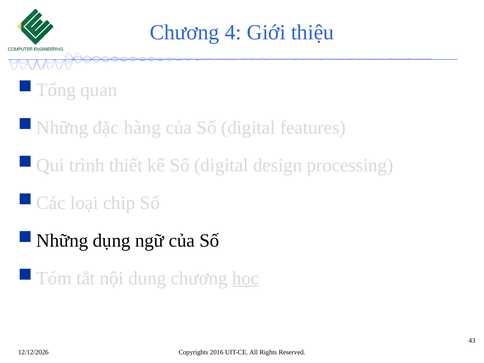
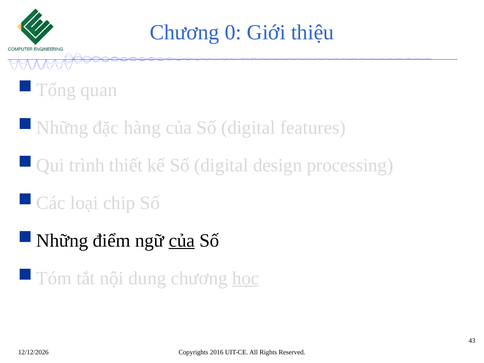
4: 4 -> 0
dụng: dụng -> điểm
của at (182, 240) underline: none -> present
